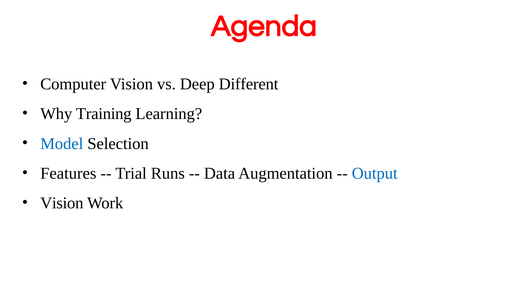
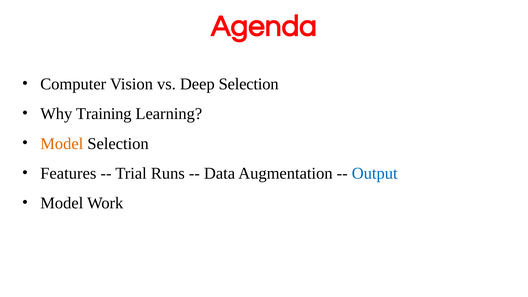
Deep Different: Different -> Selection
Model at (62, 144) colour: blue -> orange
Vision at (62, 203): Vision -> Model
